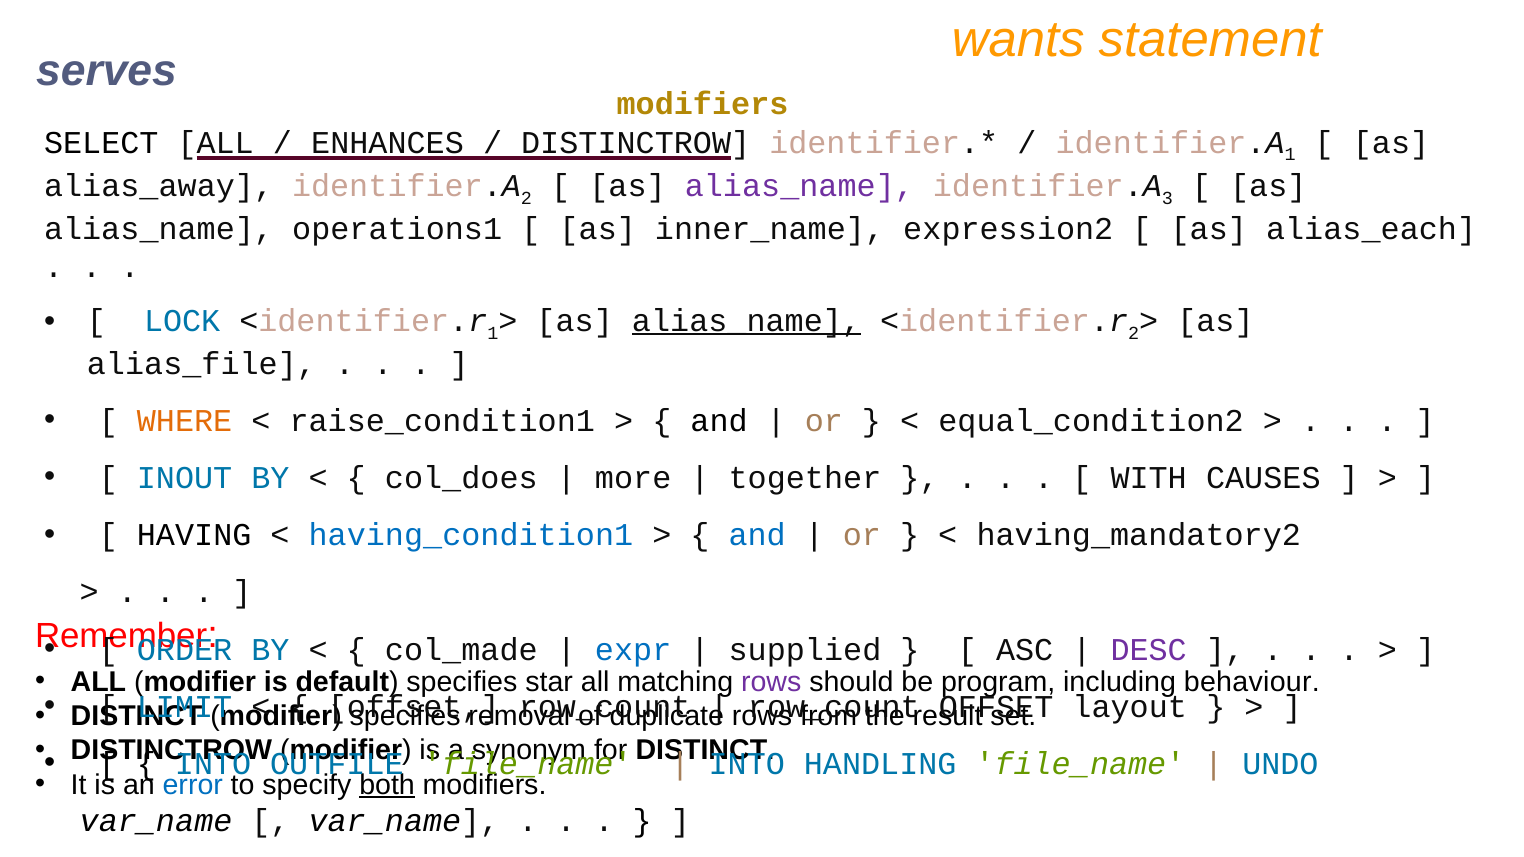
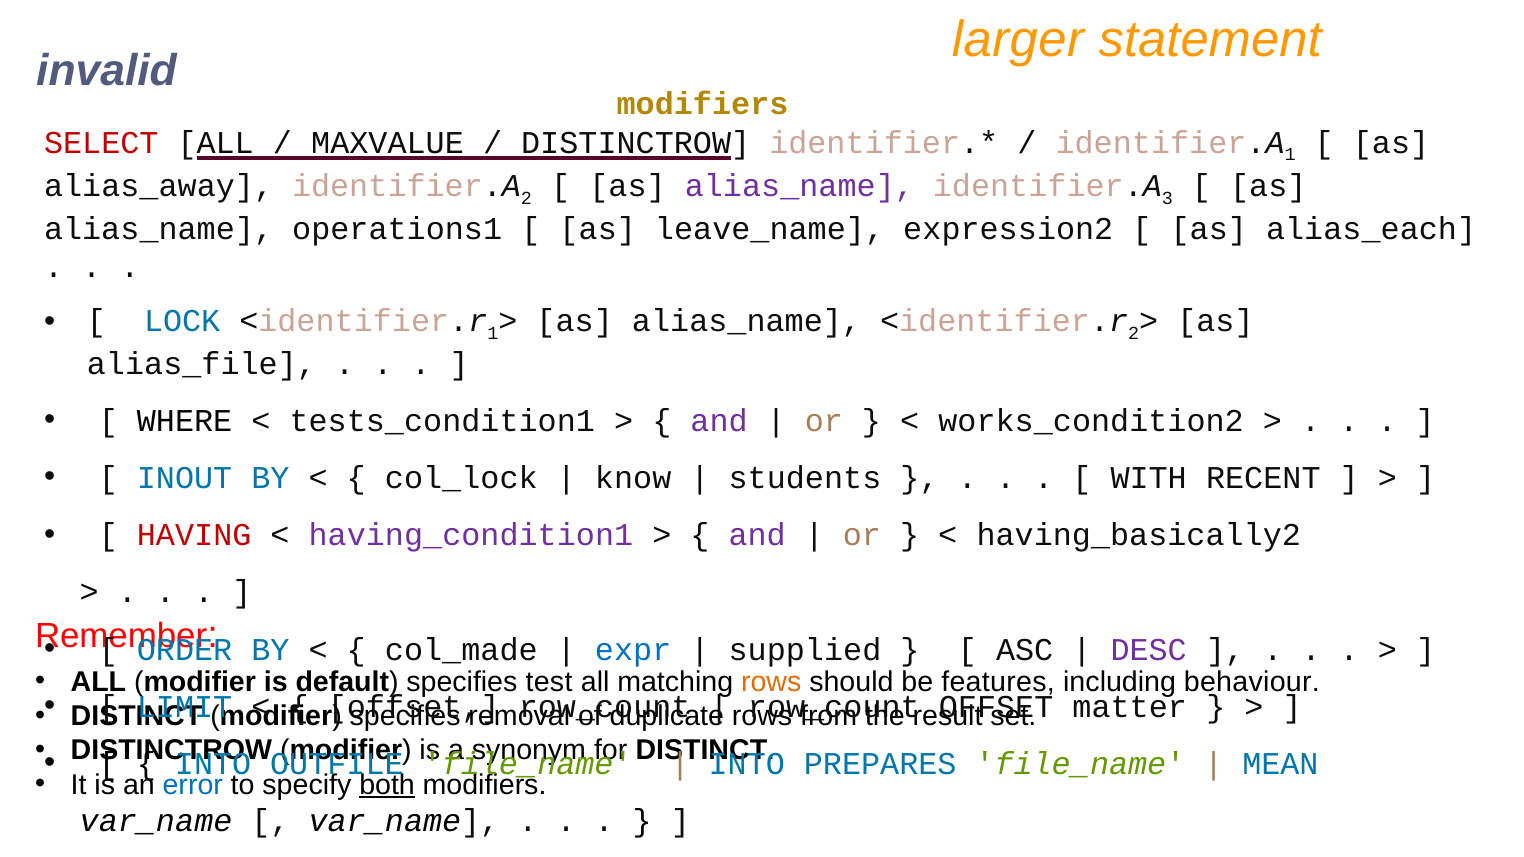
wants: wants -> larger
serves: serves -> invalid
SELECT colour: black -> red
ENHANCES: ENHANCES -> MAXVALUE
inner_name: inner_name -> leave_name
alias_name at (747, 321) underline: present -> none
WHERE colour: orange -> black
raise_condition1: raise_condition1 -> tests_condition1
and at (719, 421) colour: black -> purple
equal_condition2: equal_condition2 -> works_condition2
col_does: col_does -> col_lock
more: more -> know
together: together -> students
CAUSES: CAUSES -> RECENT
HAVING colour: black -> red
having_condition1 colour: blue -> purple
and at (757, 535) colour: blue -> purple
having_mandatory2: having_mandatory2 -> having_basically2
star: star -> test
rows at (771, 682) colour: purple -> orange
program: program -> features
layout: layout -> matter
HANDLING: HANDLING -> PREPARES
UNDO: UNDO -> MEAN
